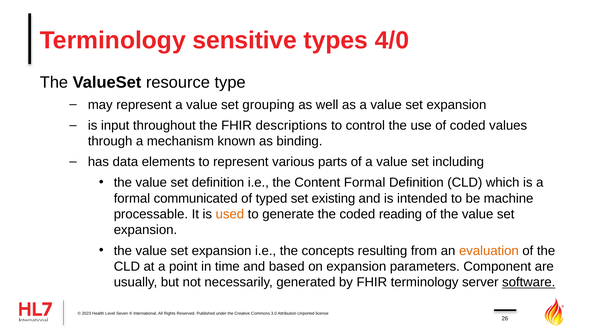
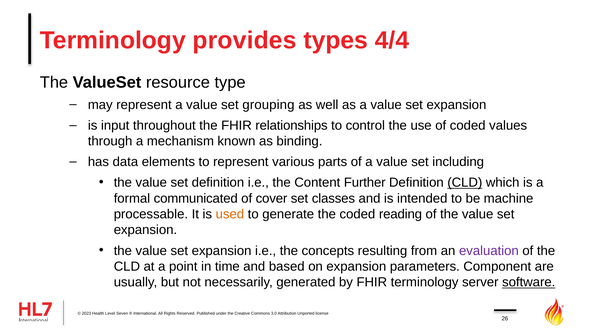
sensitive: sensitive -> provides
4/0: 4/0 -> 4/4
descriptions: descriptions -> relationships
Content Formal: Formal -> Further
CLD at (465, 183) underline: none -> present
typed: typed -> cover
existing: existing -> classes
evaluation colour: orange -> purple
